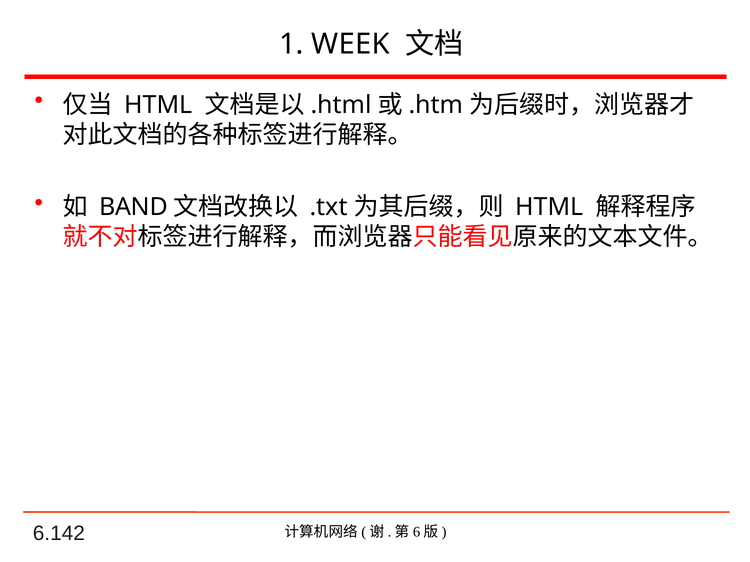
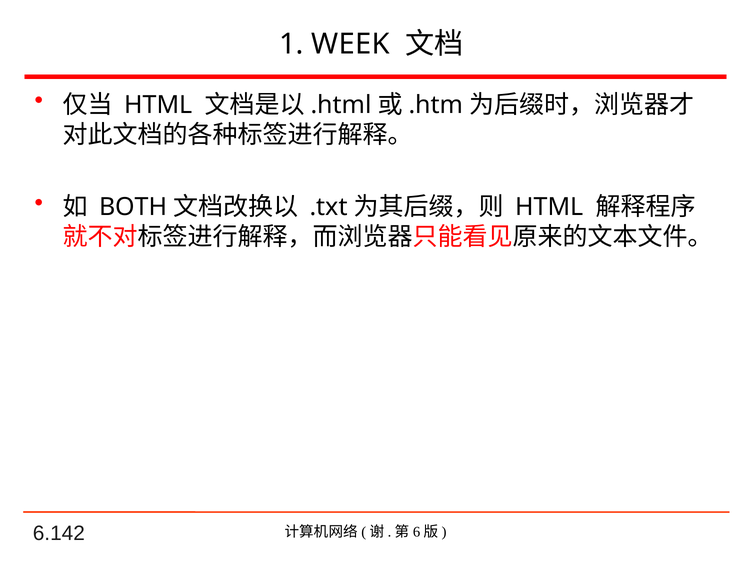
BAND: BAND -> BOTH
